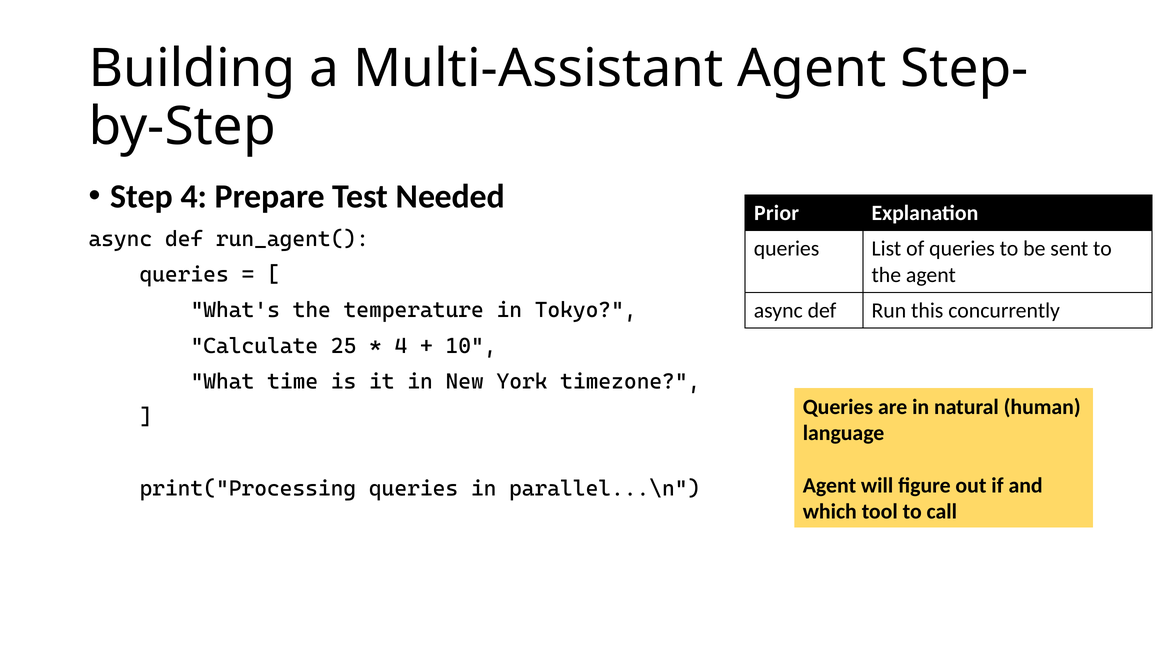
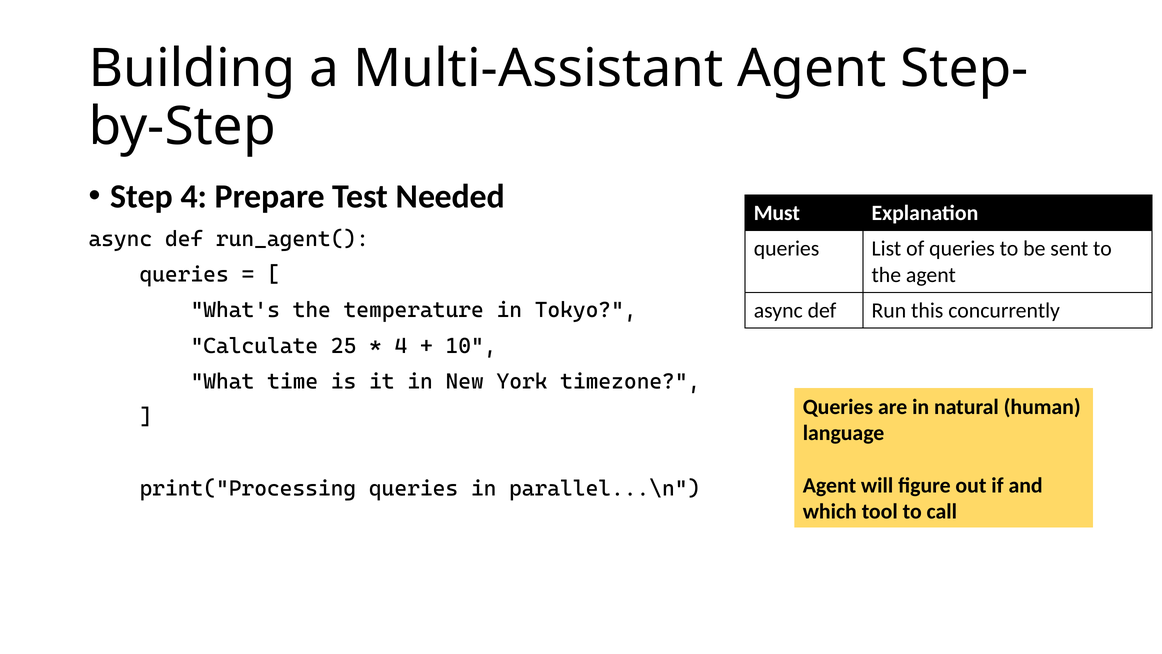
Prior: Prior -> Must
